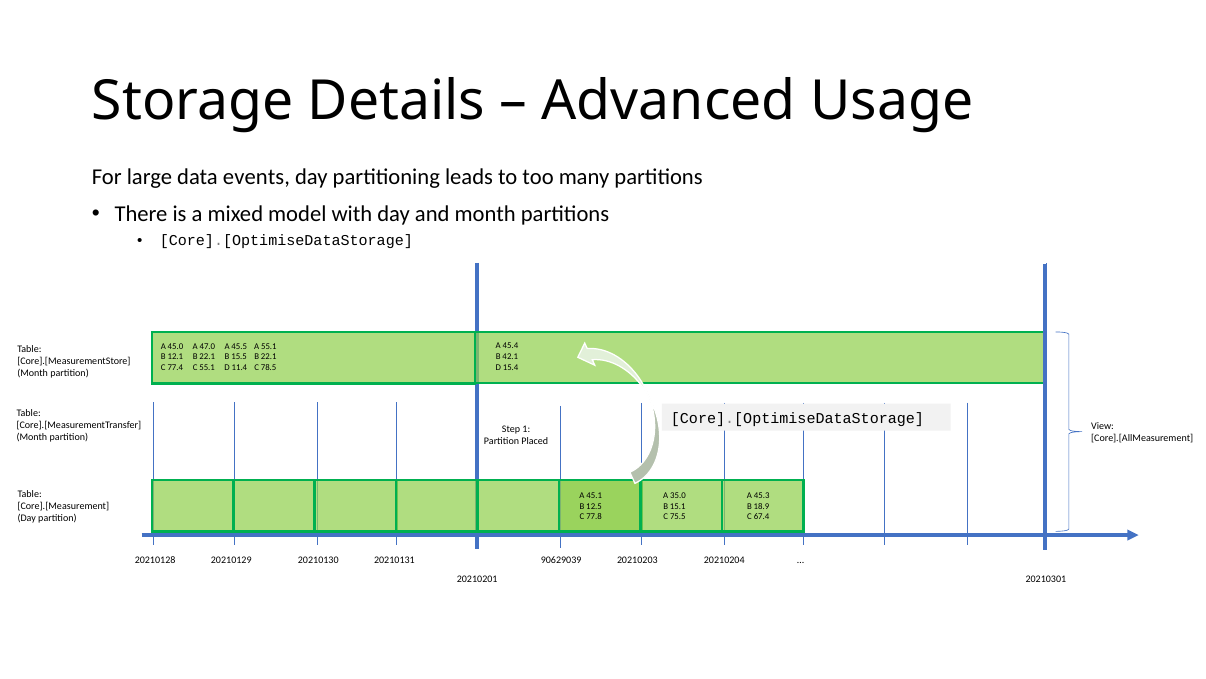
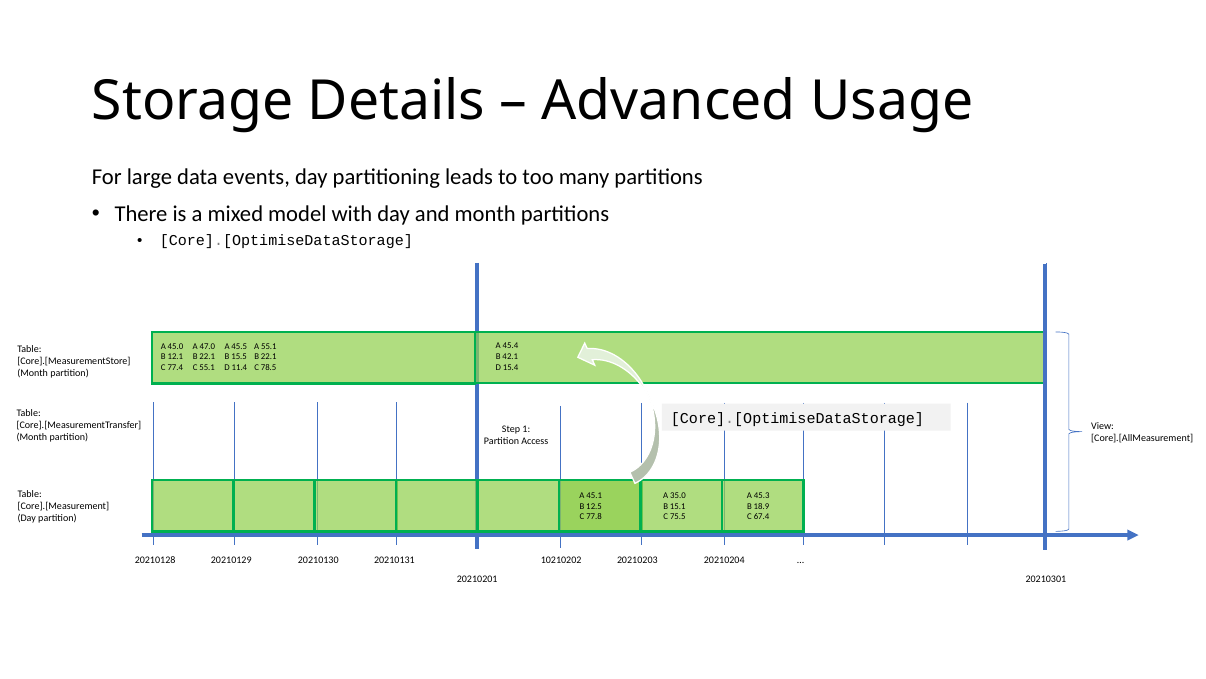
Placed: Placed -> Access
90629039: 90629039 -> 10210202
